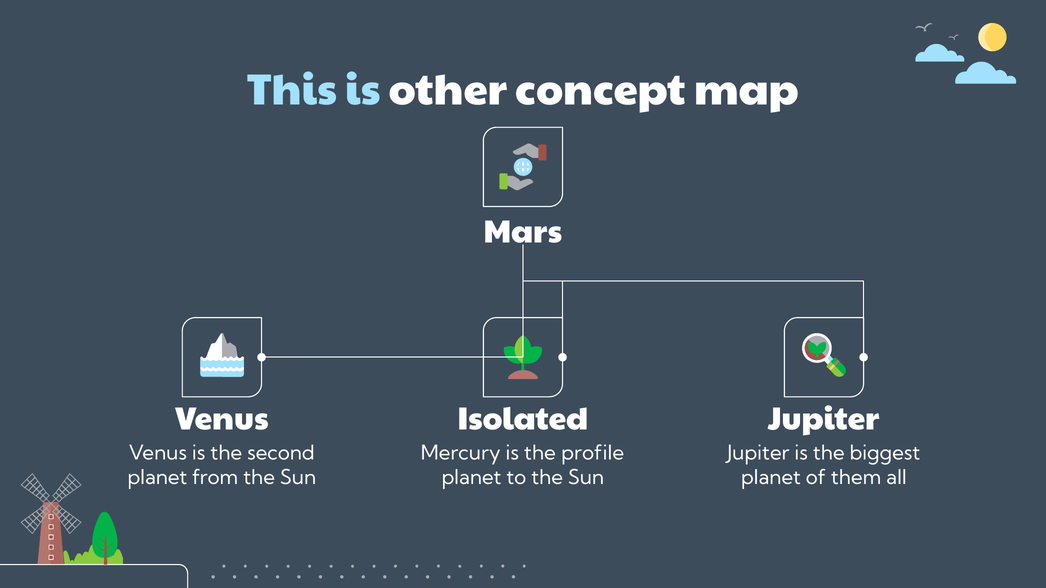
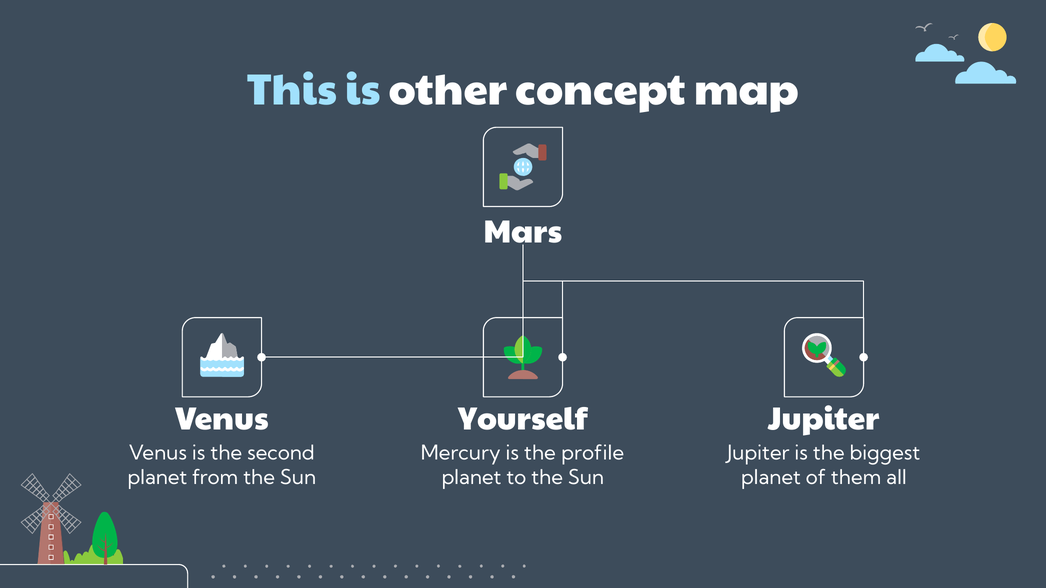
Isolated: Isolated -> Yourself
